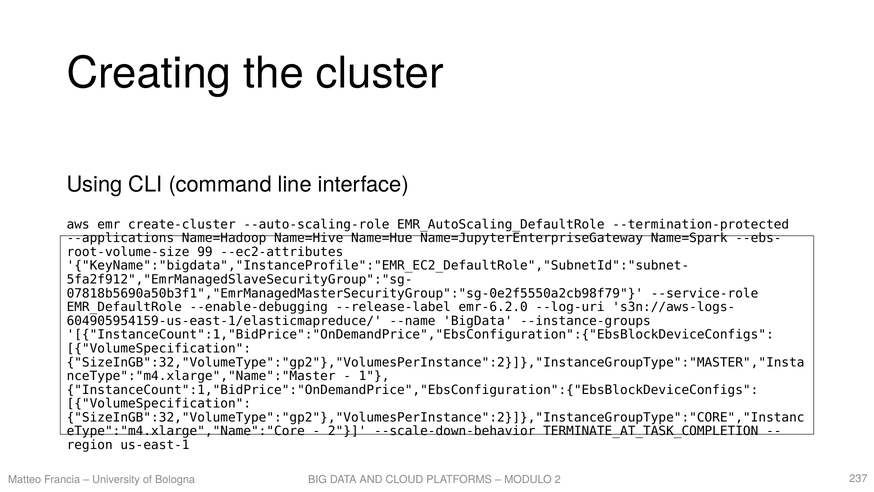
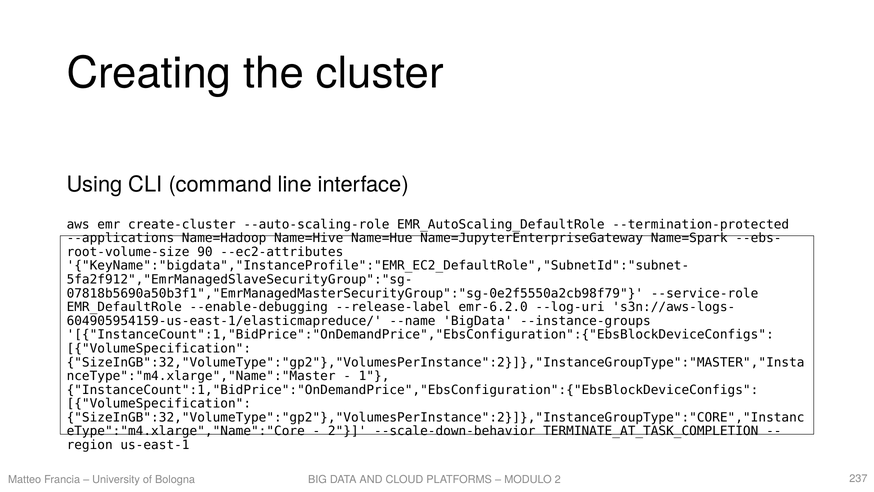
99: 99 -> 90
